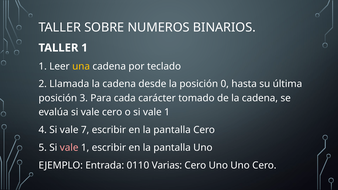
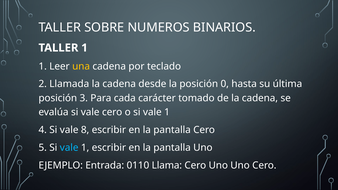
7: 7 -> 8
vale at (69, 148) colour: pink -> light blue
Varias: Varias -> Llama
